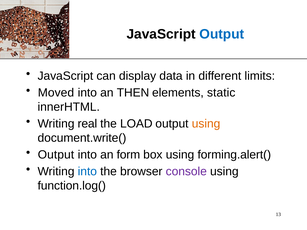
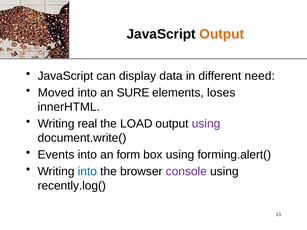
Output at (222, 34) colour: blue -> orange
limits: limits -> need
THEN: THEN -> SURE
static: static -> loses
using at (206, 124) colour: orange -> purple
Output at (56, 155): Output -> Events
function.log(: function.log( -> recently.log(
